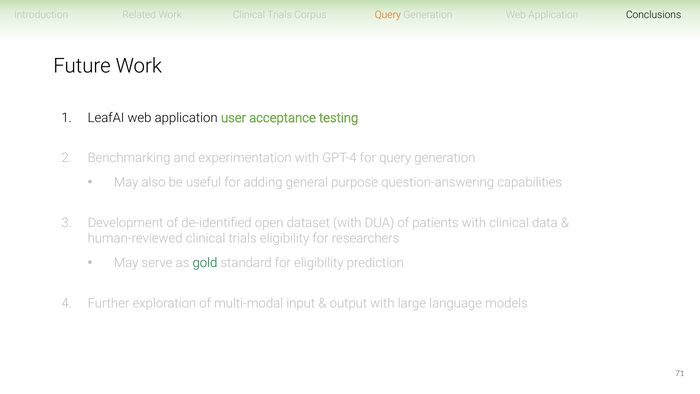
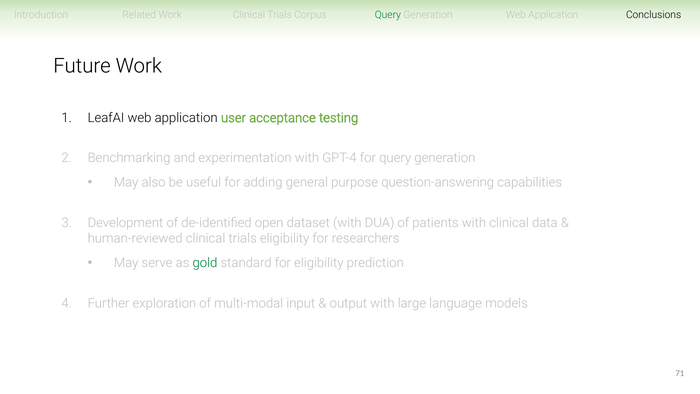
Query at (388, 15) colour: orange -> green
